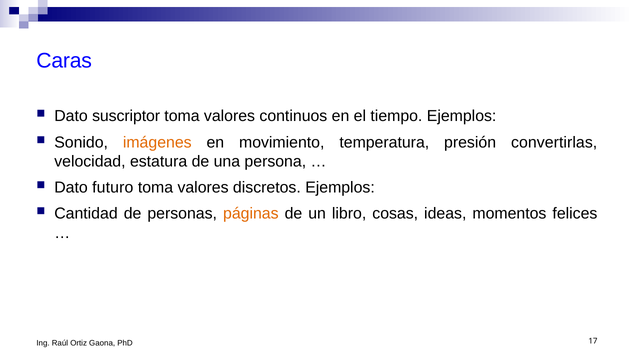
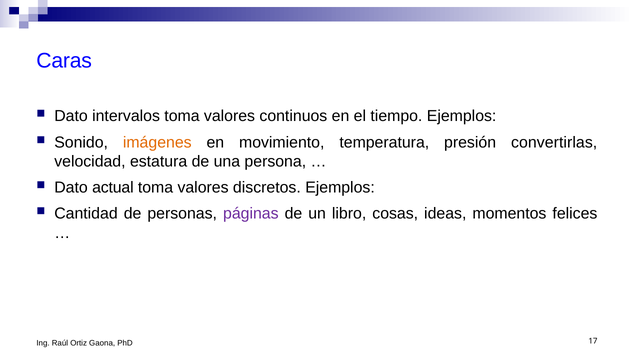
suscriptor: suscriptor -> intervalos
futuro: futuro -> actual
páginas colour: orange -> purple
